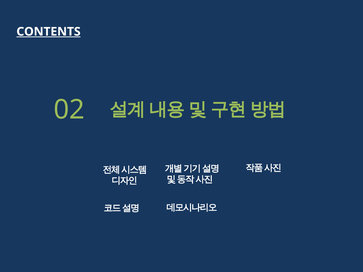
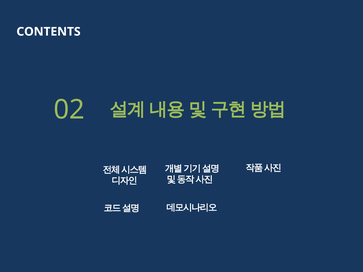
CONTENTS underline: present -> none
